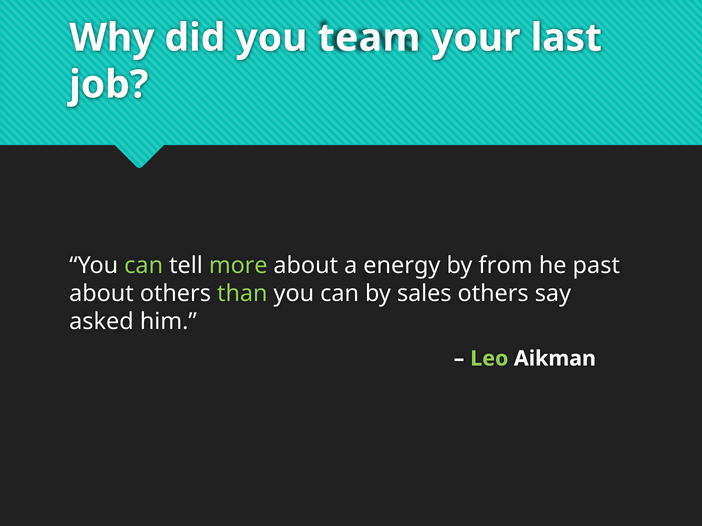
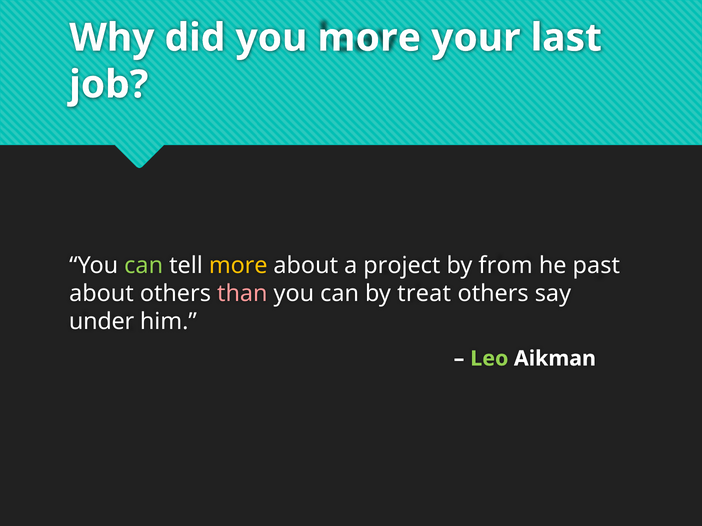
you team: team -> more
more at (238, 266) colour: light green -> yellow
energy: energy -> project
than colour: light green -> pink
sales: sales -> treat
asked: asked -> under
